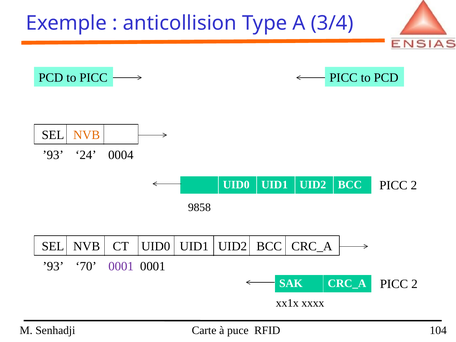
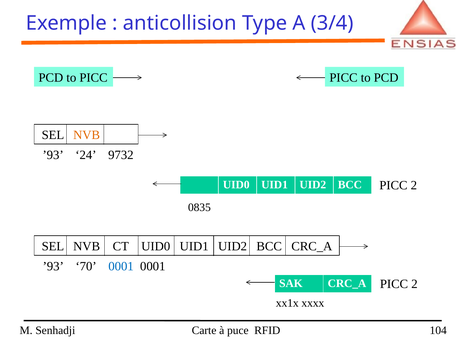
0004: 0004 -> 9732
9858: 9858 -> 0835
0001 at (121, 266) colour: purple -> blue
